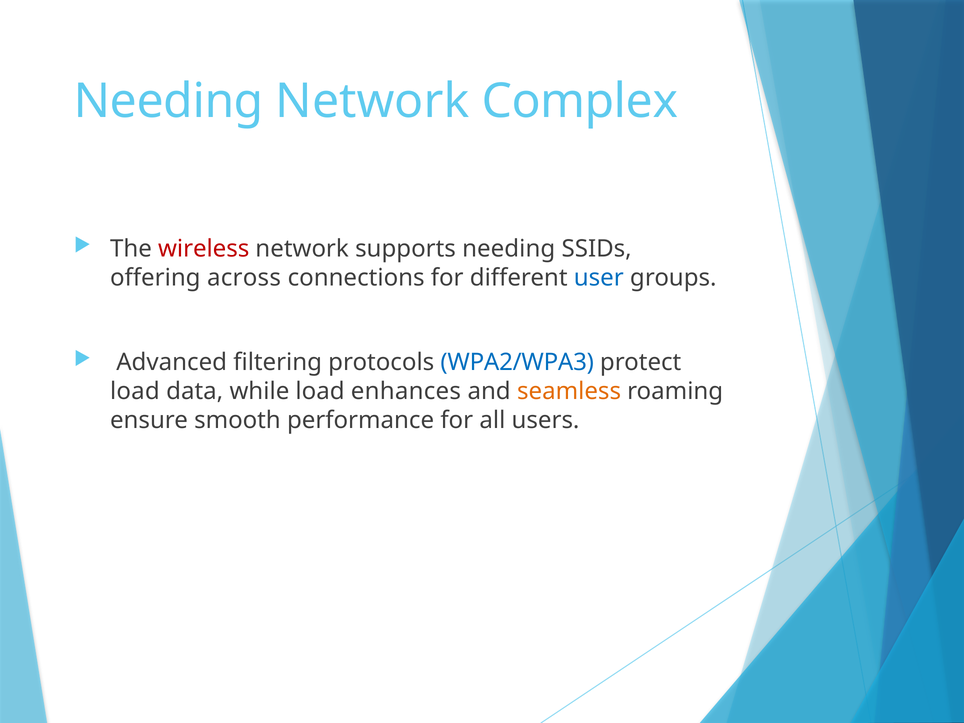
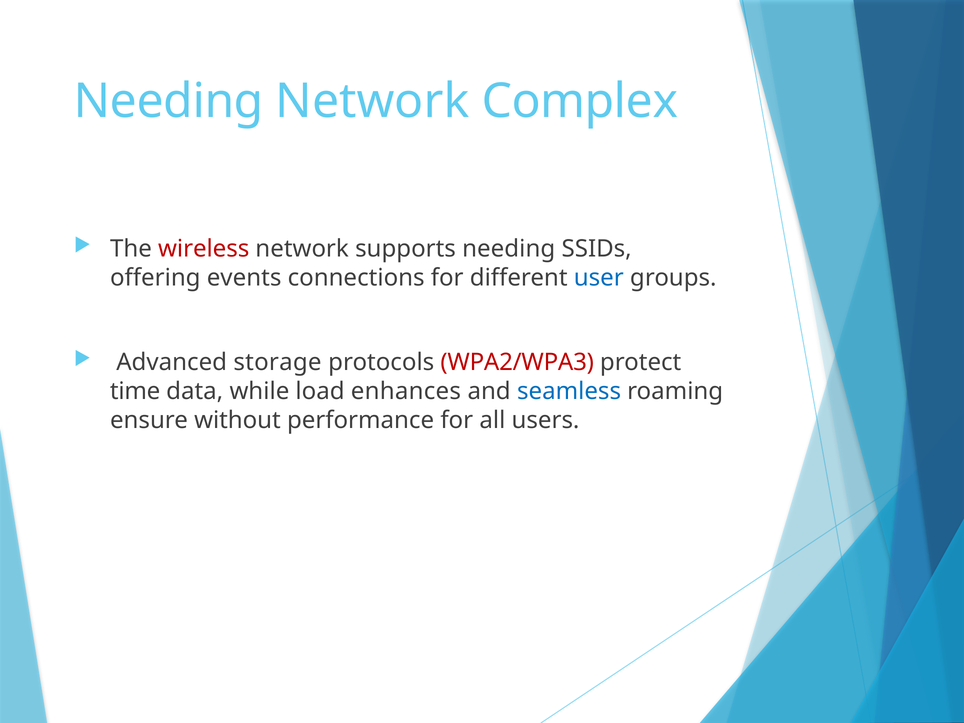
across: across -> events
filtering: filtering -> storage
WPA2/WPA3 colour: blue -> red
load at (135, 391): load -> time
seamless colour: orange -> blue
smooth: smooth -> without
